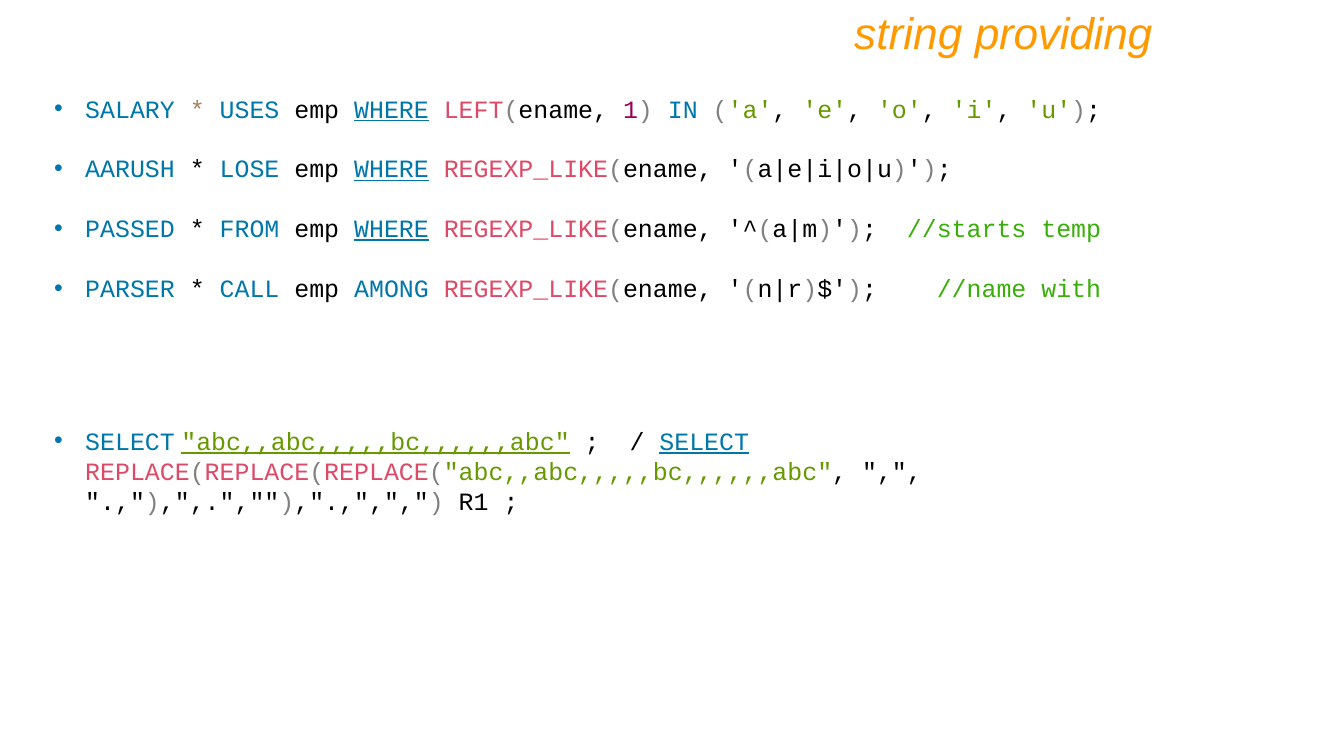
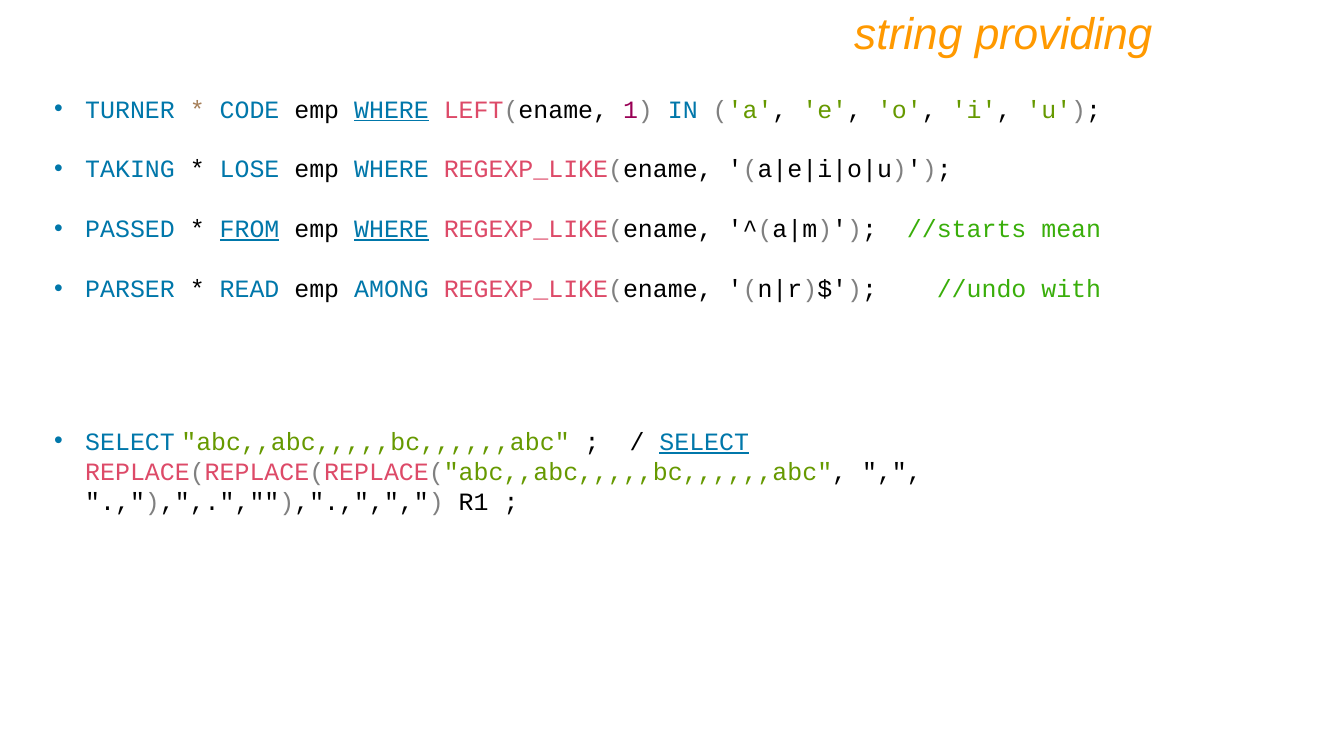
SALARY: SALARY -> TURNER
USES: USES -> CODE
AARUSH: AARUSH -> TAKING
WHERE at (391, 170) underline: present -> none
FROM underline: none -> present
temp: temp -> mean
CALL: CALL -> READ
//name: //name -> //undo
abc,,abc,,,,,bc,,,,,,abc underline: present -> none
